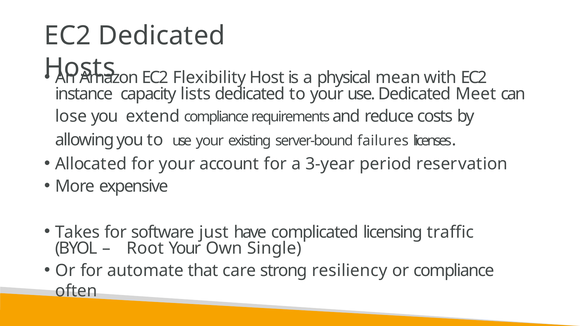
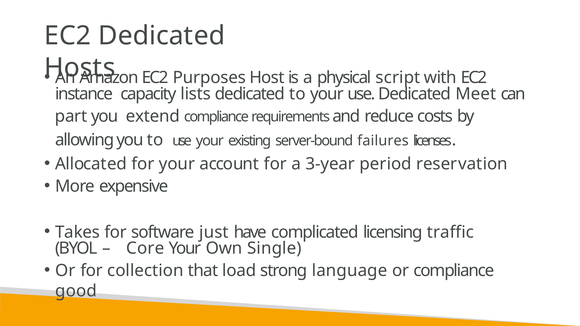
Flexibility: Flexibility -> Purposes
mean: mean -> script
lose: lose -> part
Root: Root -> Core
automate: automate -> collection
care: care -> load
resiliency: resiliency -> language
often: often -> good
